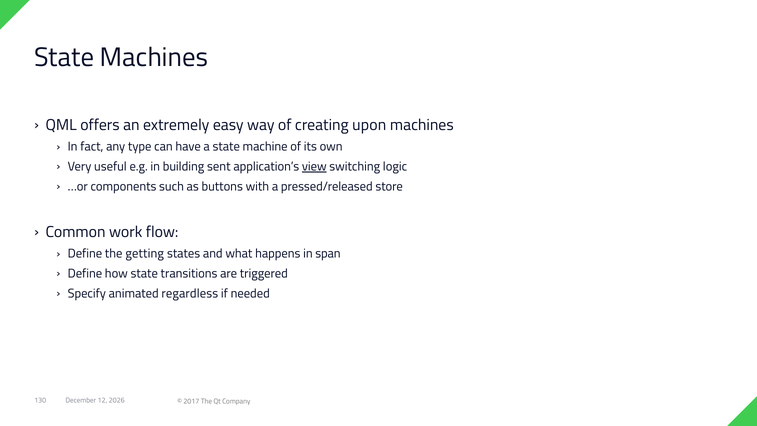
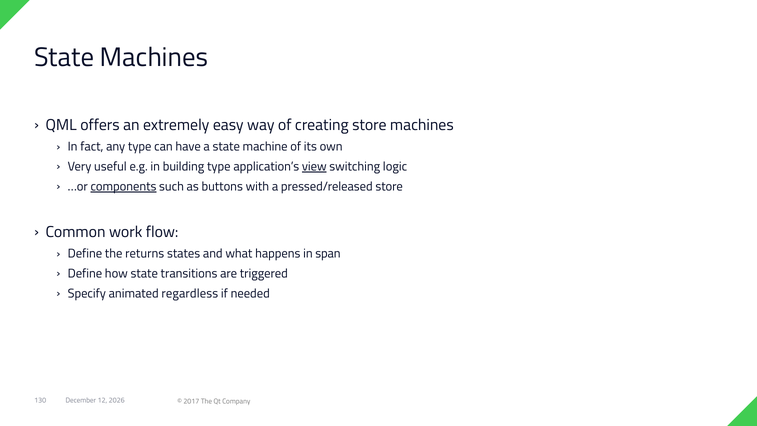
creating upon: upon -> store
building sent: sent -> type
components underline: none -> present
getting: getting -> returns
